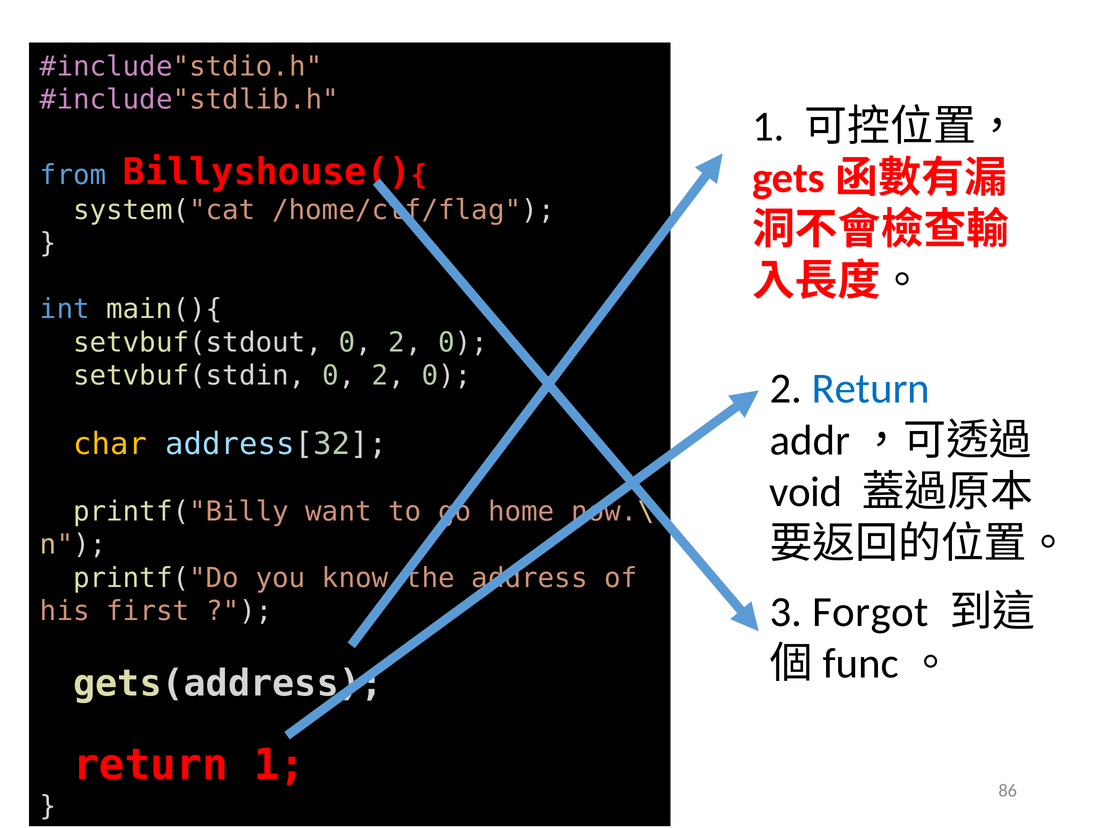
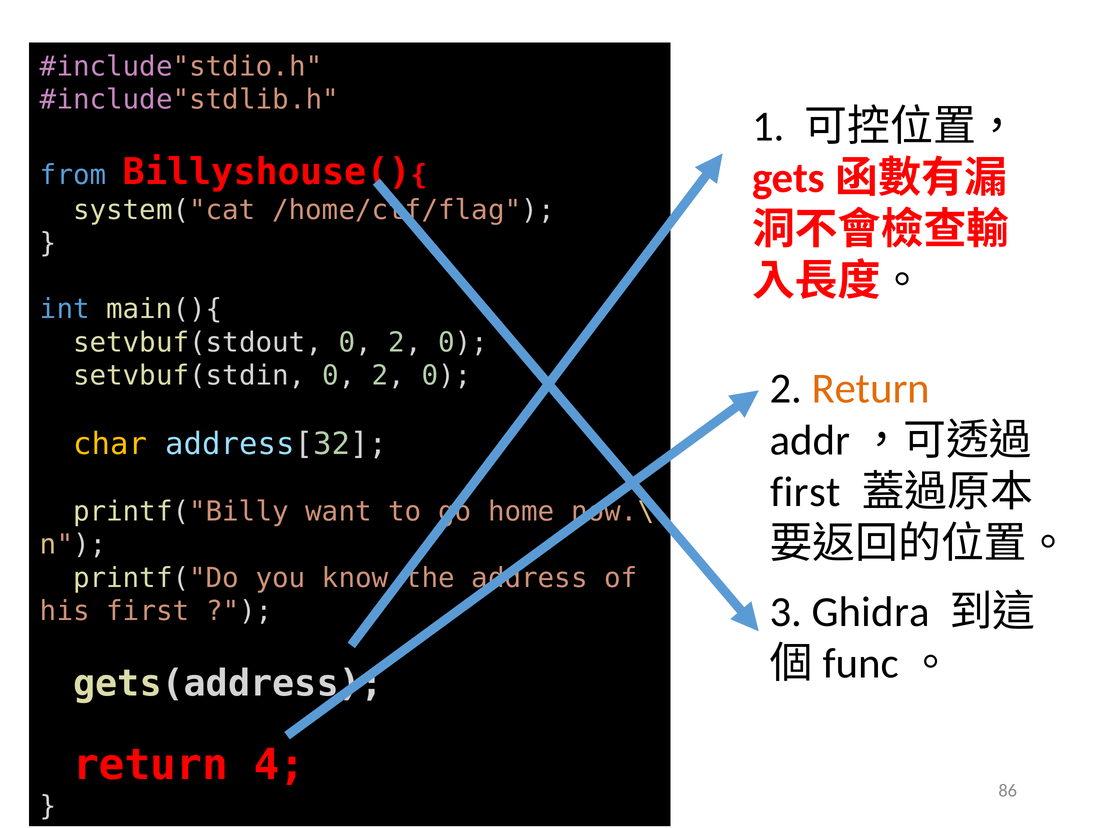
Return at (871, 389) colour: blue -> orange
void at (806, 492): void -> first
Forgot: Forgot -> Ghidra
return 1: 1 -> 4
